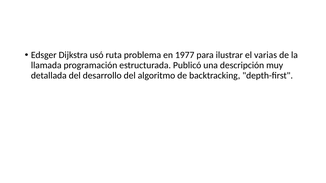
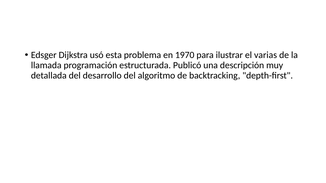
ruta: ruta -> esta
1977: 1977 -> 1970
